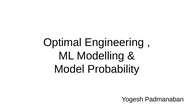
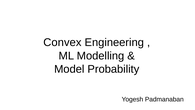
Optimal: Optimal -> Convex
